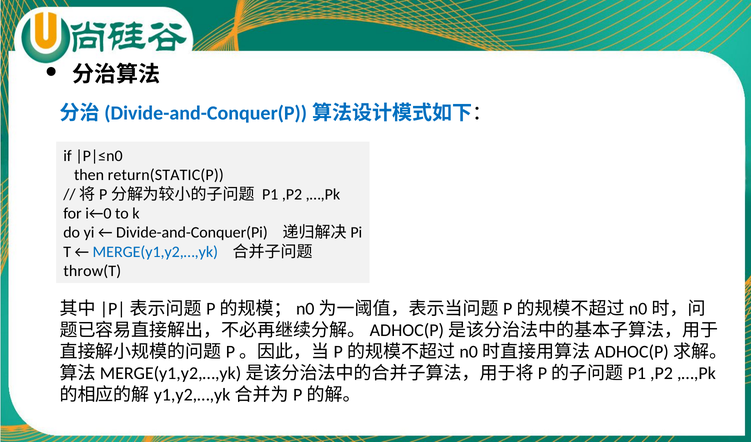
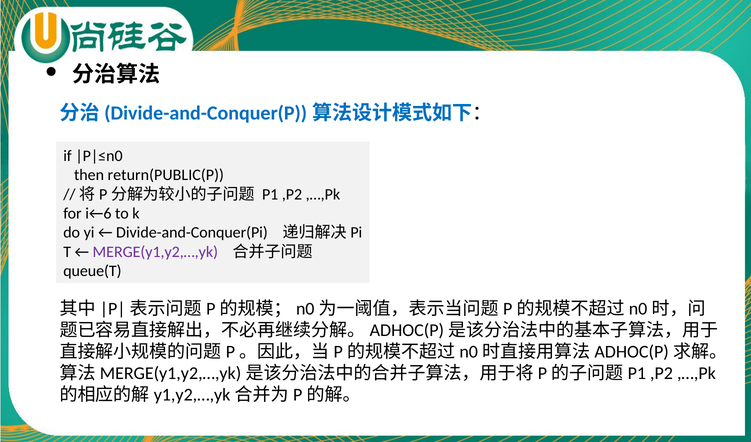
return(STATIC(P: return(STATIC(P -> return(PUBLIC(P
i←0: i←0 -> i←6
MERGE(y1,y2,…,yk colour: blue -> purple
throw(T: throw(T -> queue(T
